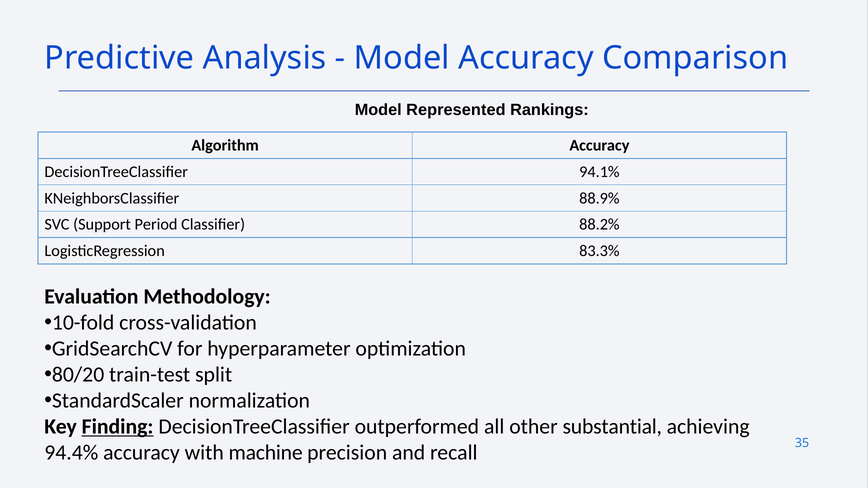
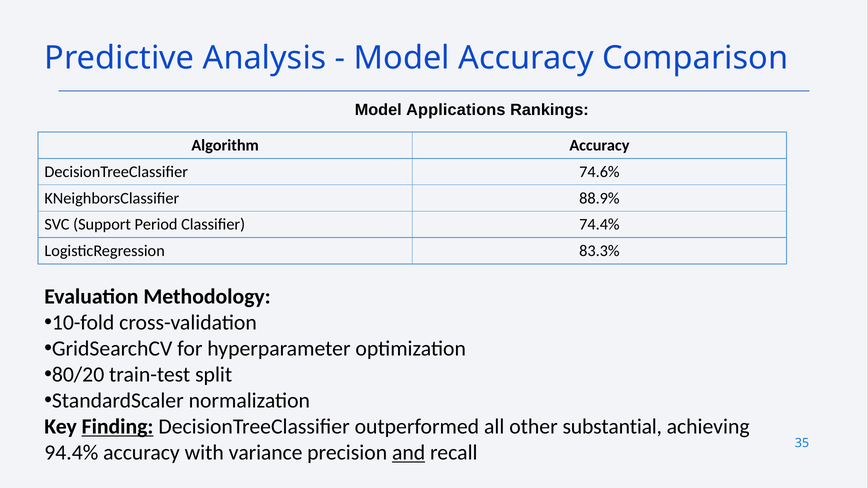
Represented: Represented -> Applications
94.1%: 94.1% -> 74.6%
88.2%: 88.2% -> 74.4%
machine: machine -> variance
and underline: none -> present
